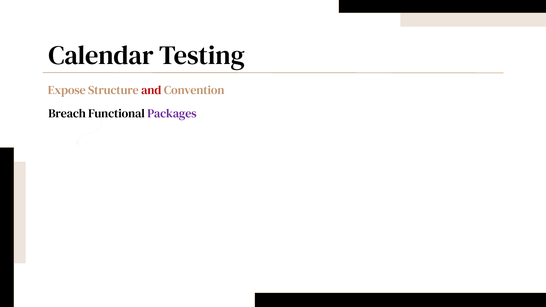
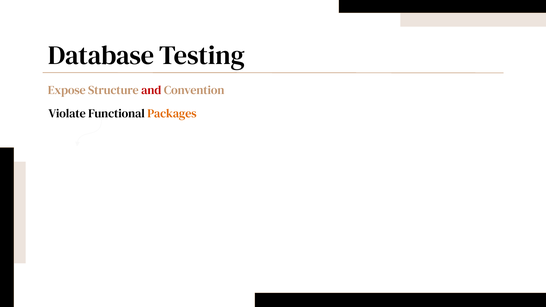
Calendar: Calendar -> Database
Breach: Breach -> Violate
Packages colour: purple -> orange
